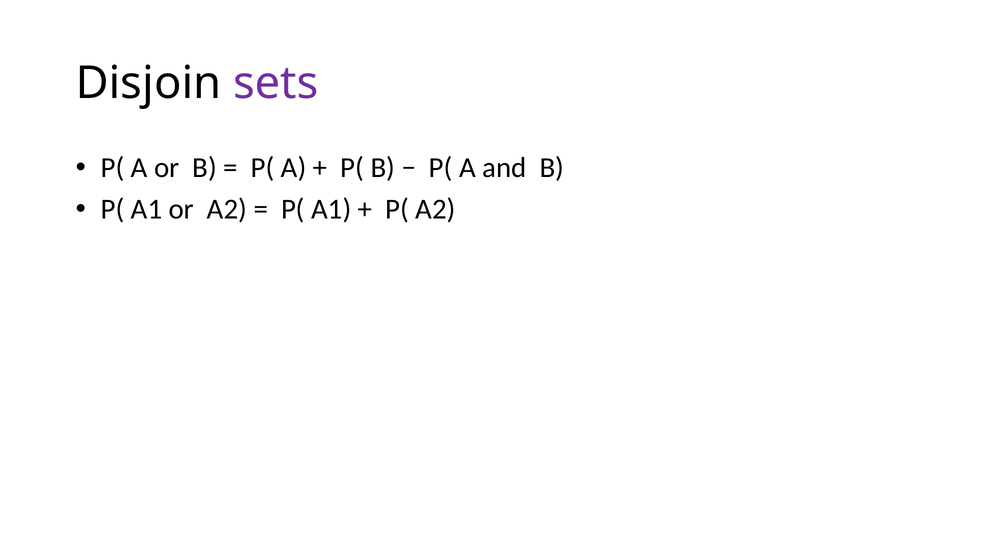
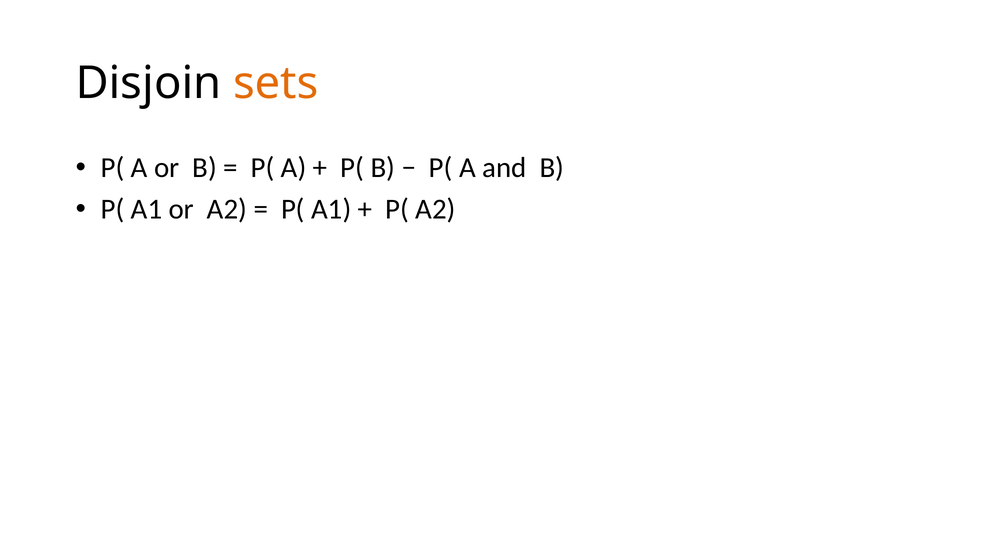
sets colour: purple -> orange
